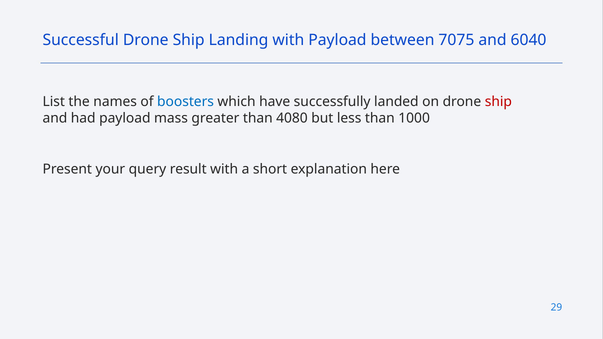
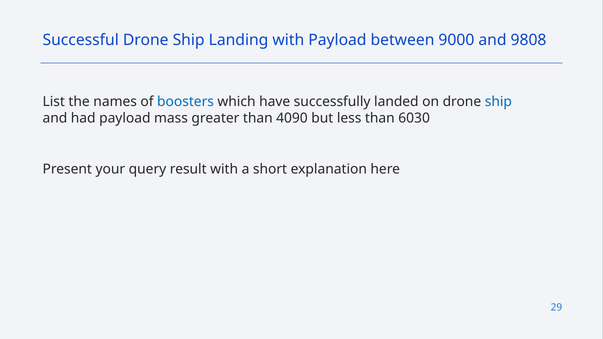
7075: 7075 -> 9000
6040: 6040 -> 9808
ship at (498, 102) colour: red -> blue
4080: 4080 -> 4090
1000: 1000 -> 6030
